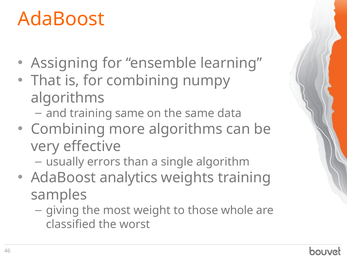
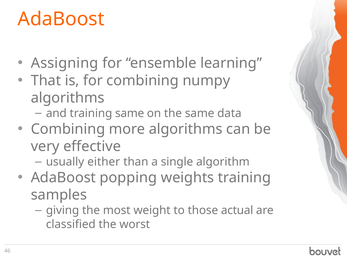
errors: errors -> either
analytics: analytics -> popping
whole: whole -> actual
